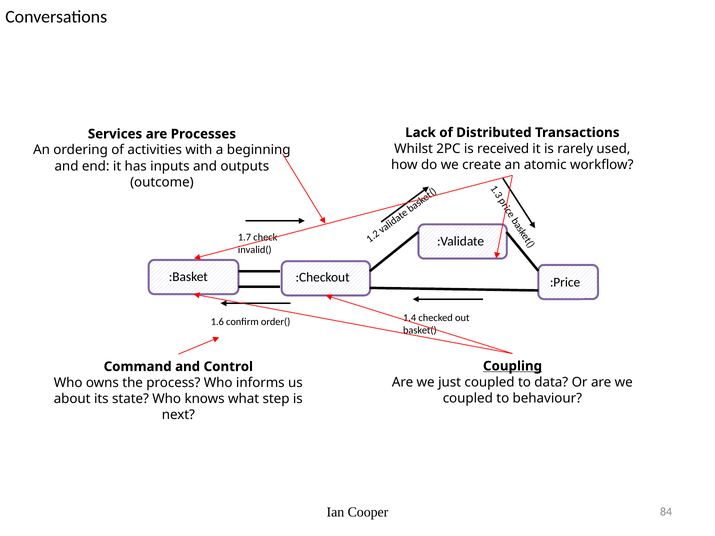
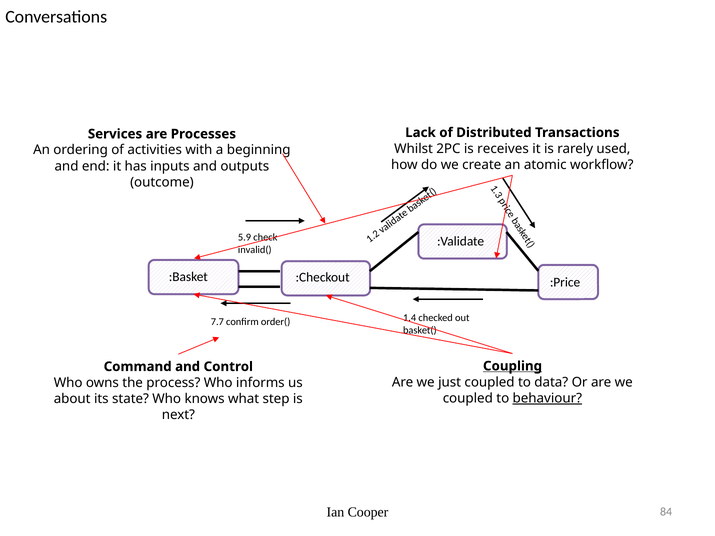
received: received -> receives
1.7: 1.7 -> 5.9
1.6: 1.6 -> 7.7
behaviour underline: none -> present
